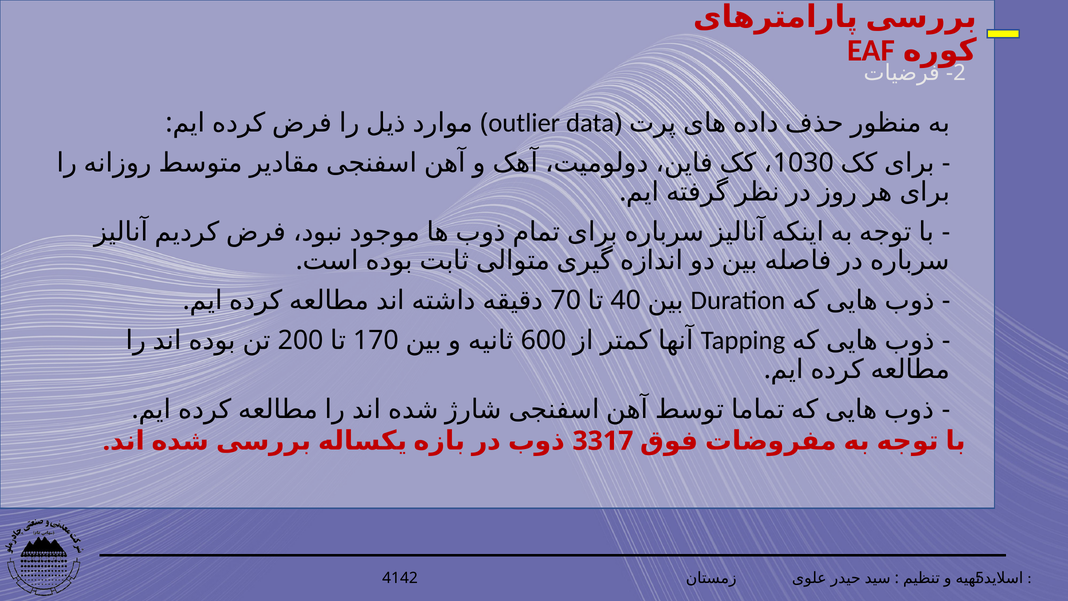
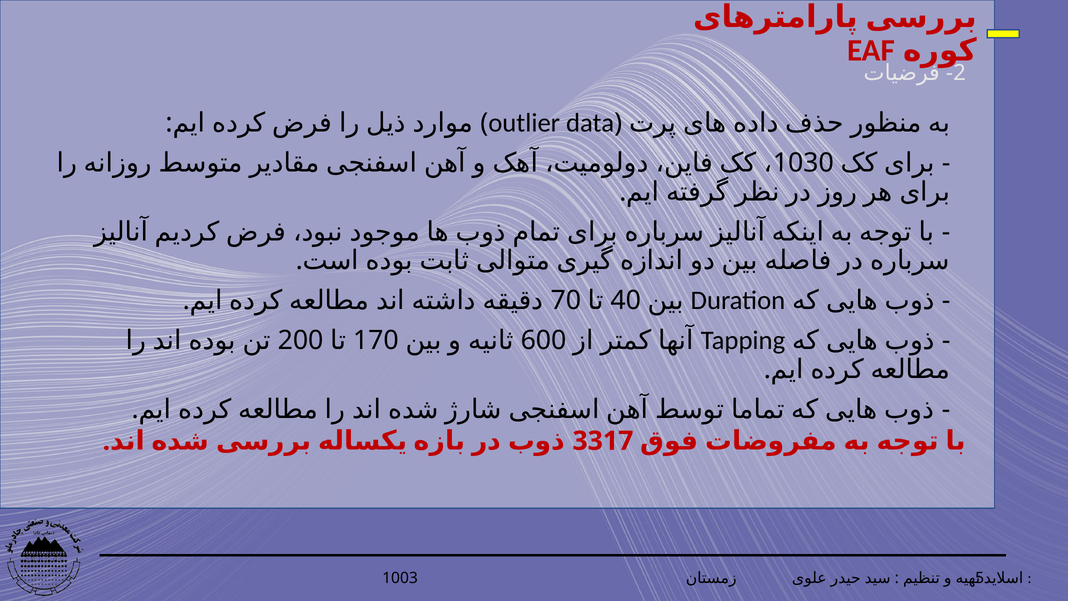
4142: 4142 -> 1003
